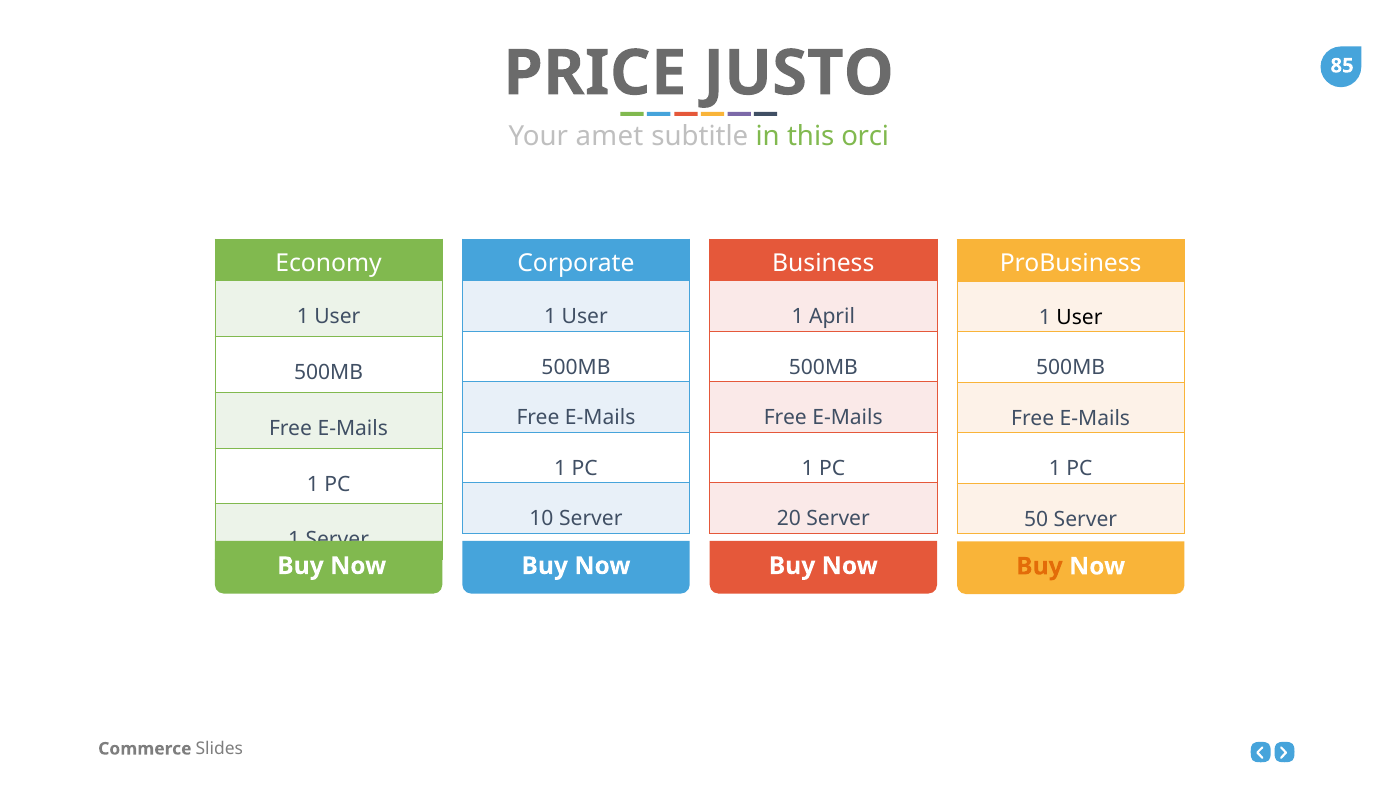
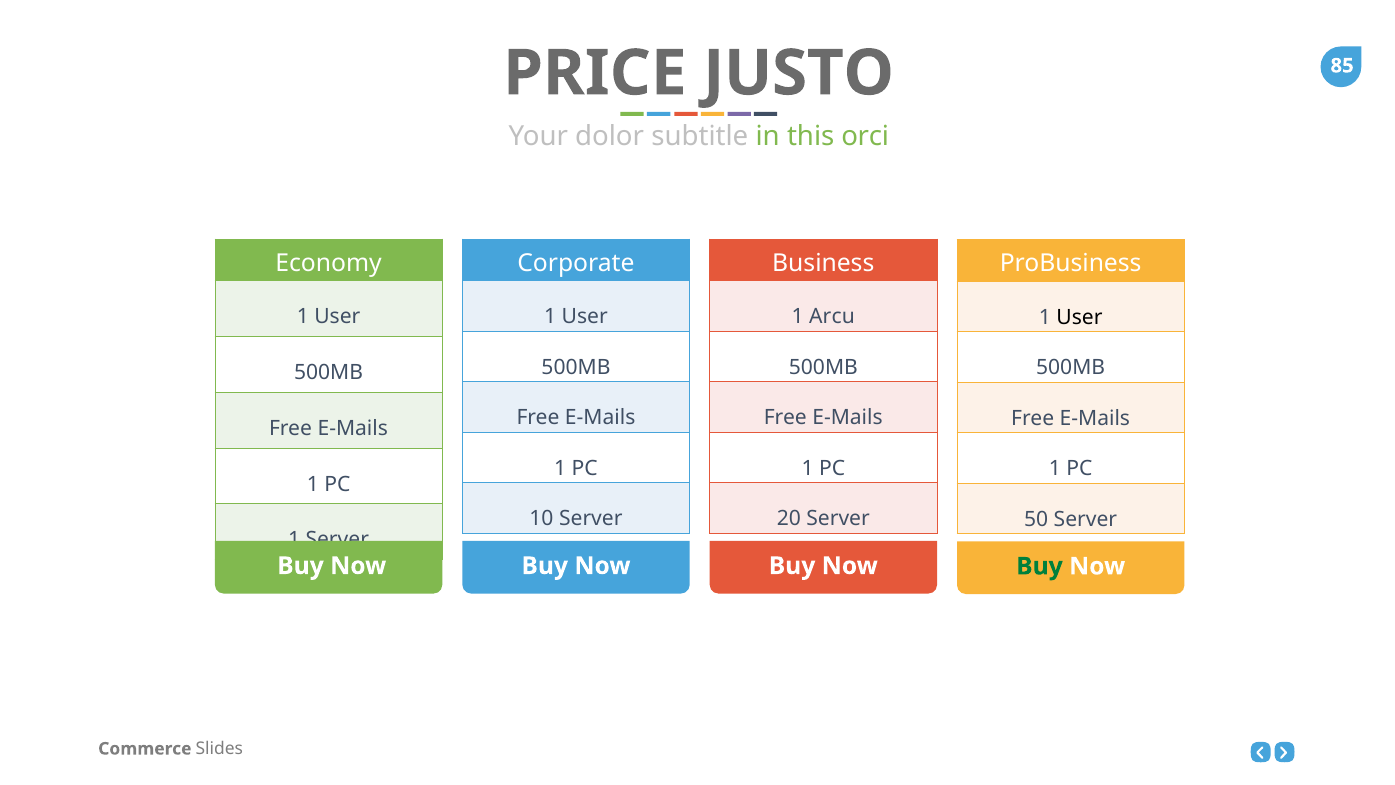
amet: amet -> dolor
April: April -> Arcu
Buy at (1039, 566) colour: orange -> green
